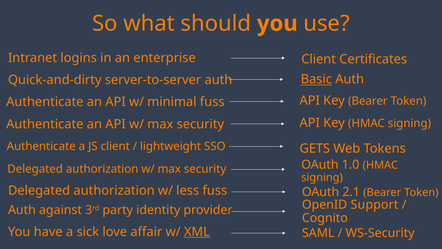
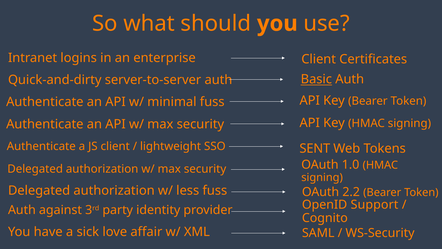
GETS: GETS -> SENT
2.1: 2.1 -> 2.2
XML underline: present -> none
